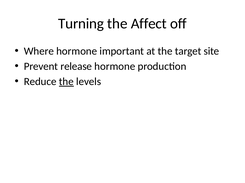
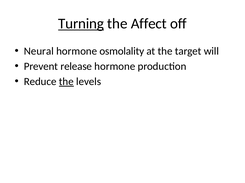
Turning underline: none -> present
Where: Where -> Neural
important: important -> osmolality
site: site -> will
